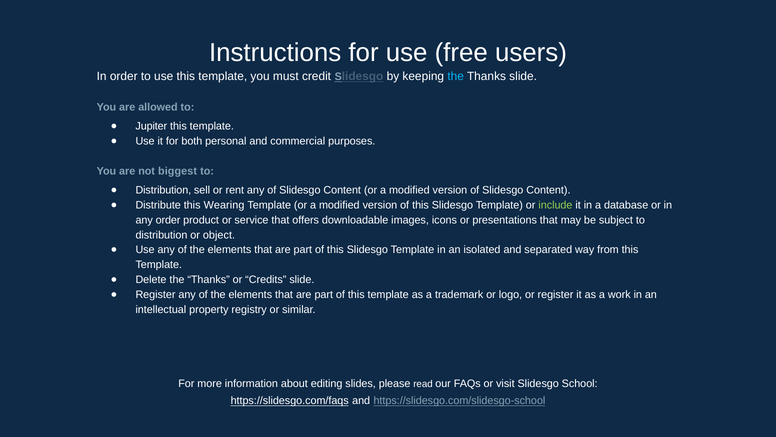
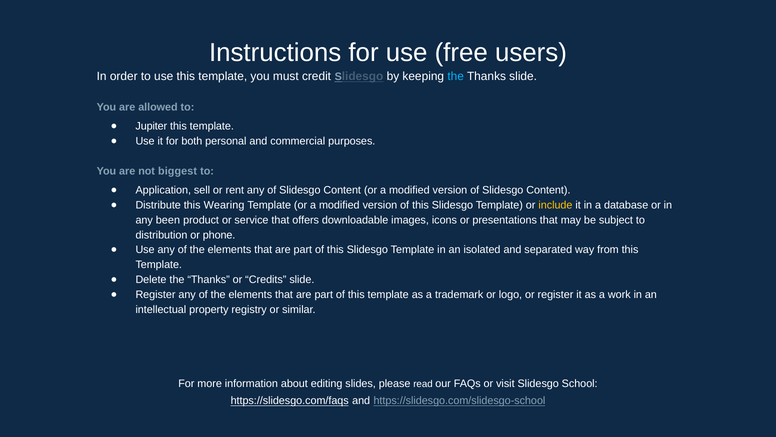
Distribution at (163, 190): Distribution -> Application
include colour: light green -> yellow
any order: order -> been
object: object -> phone
